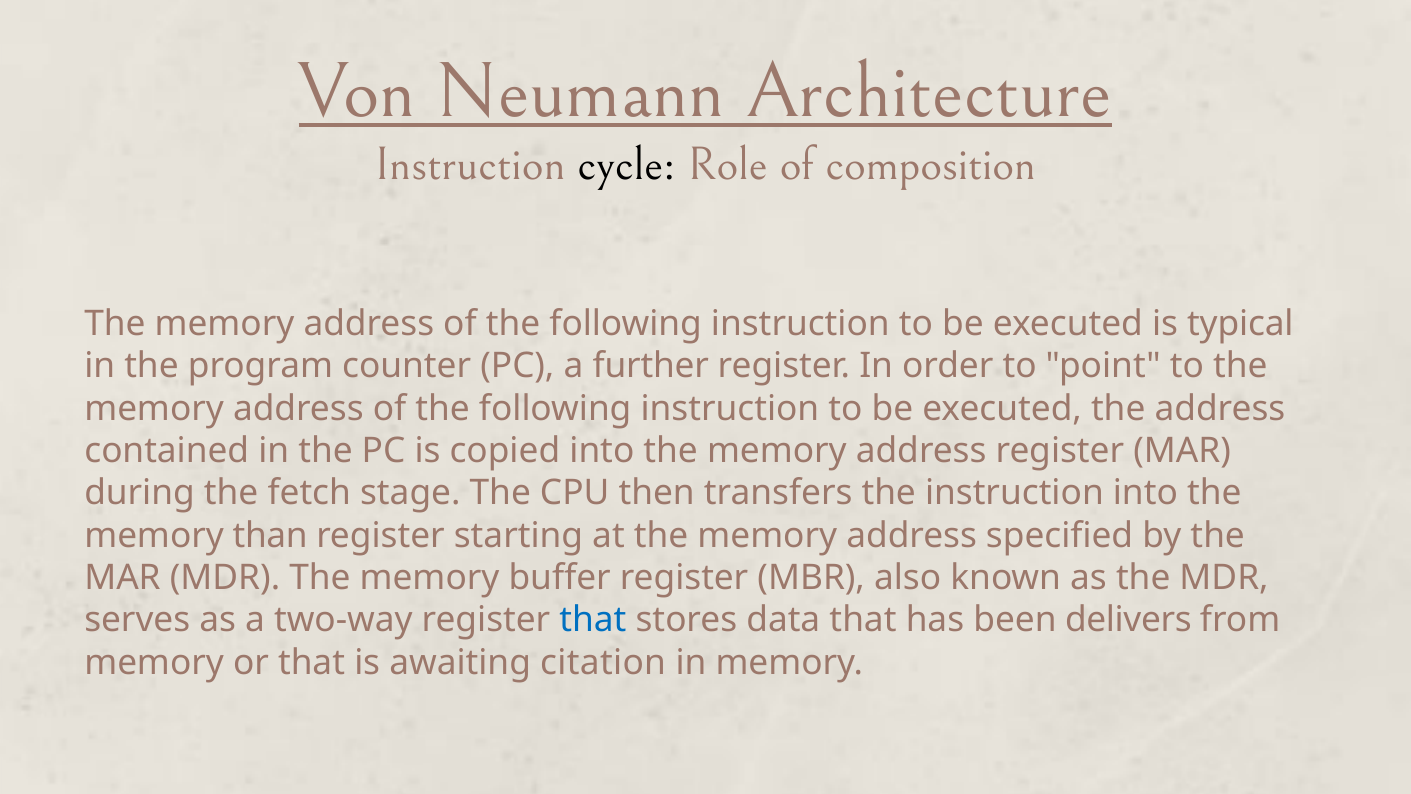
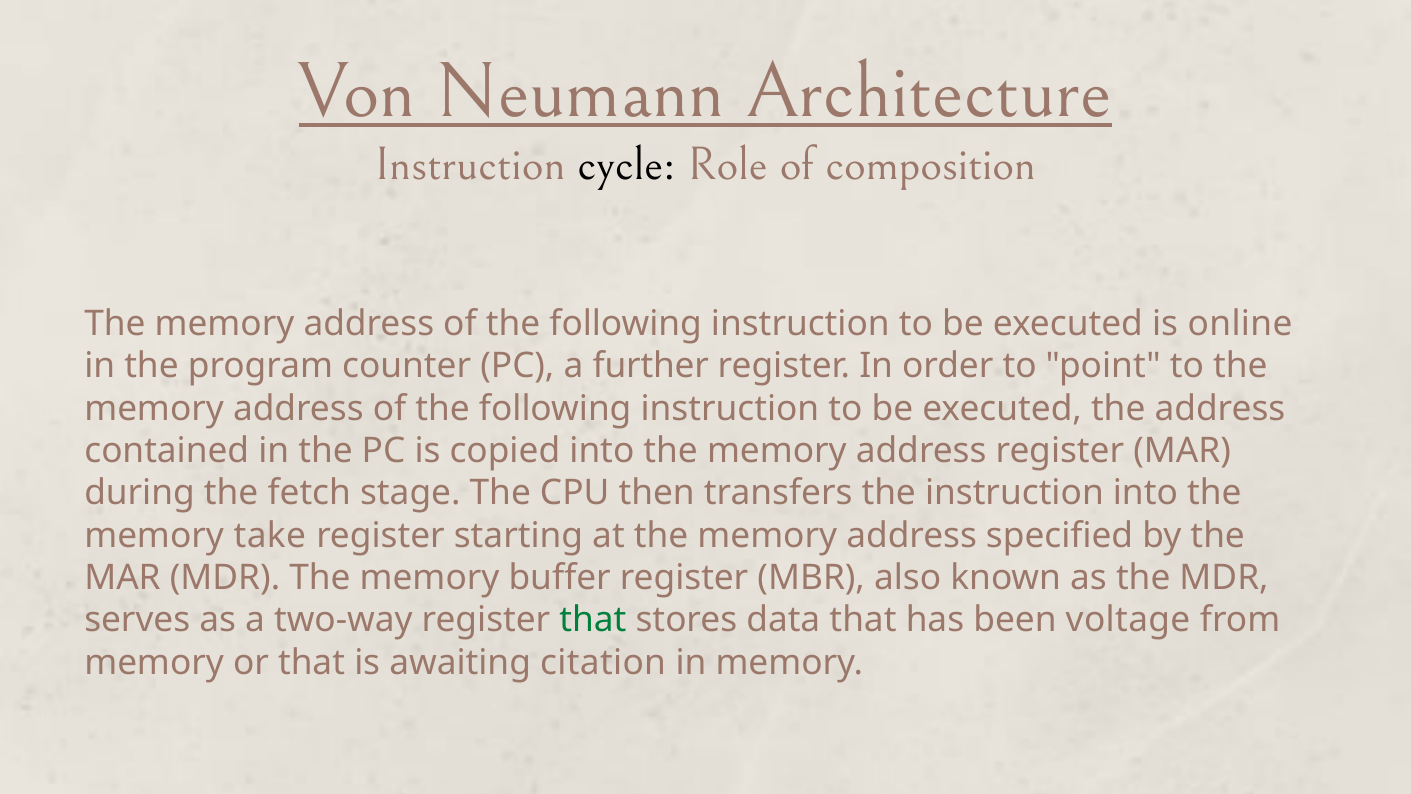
typical: typical -> online
than: than -> take
that at (593, 620) colour: blue -> green
delivers: delivers -> voltage
